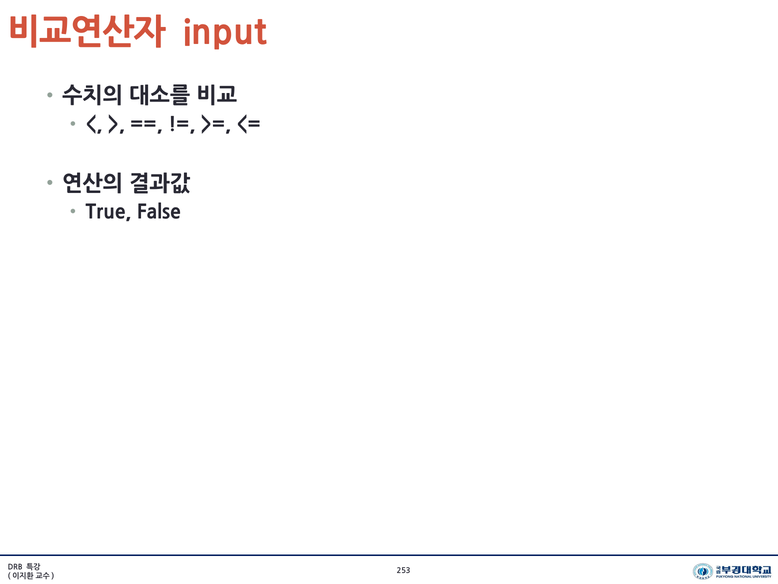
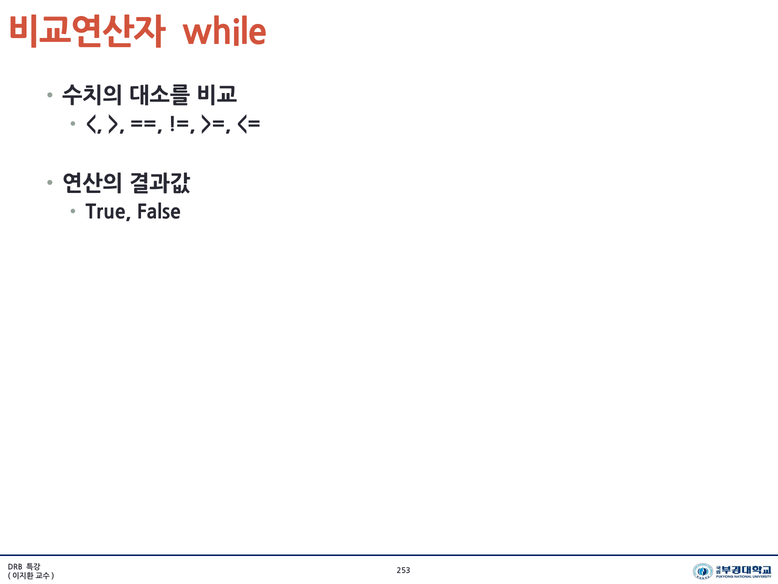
input: input -> while
